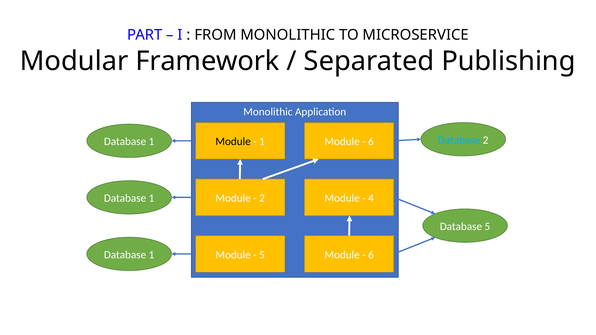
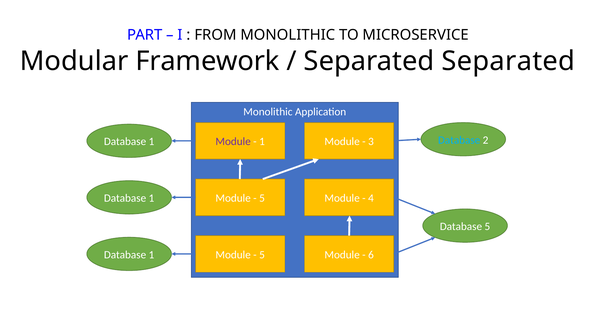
Separated Publishing: Publishing -> Separated
Module at (233, 142) colour: black -> purple
6 at (371, 142): 6 -> 3
2 at (262, 198): 2 -> 5
